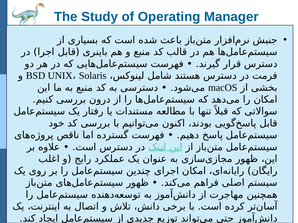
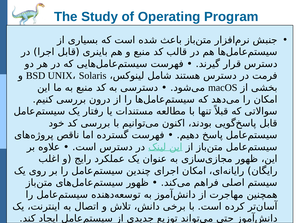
Manager: Manager -> Program
